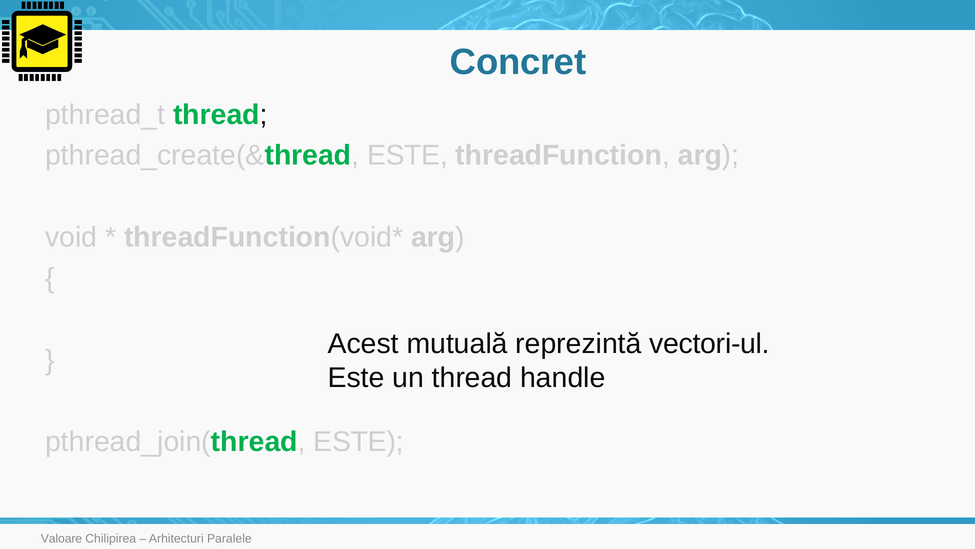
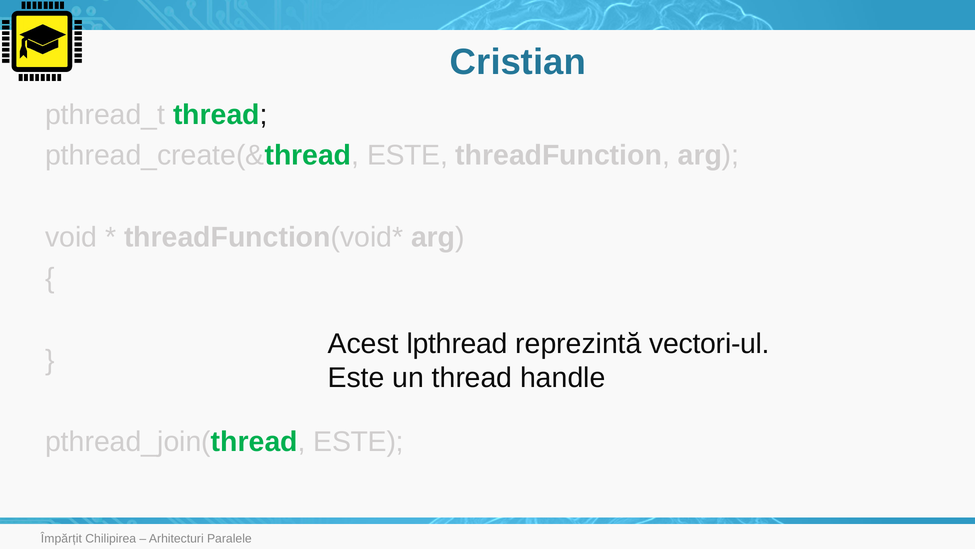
Concret: Concret -> Cristian
mutuală: mutuală -> lpthread
Valoare: Valoare -> Împărțit
